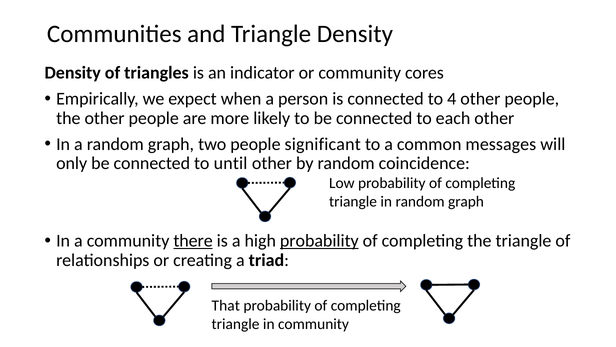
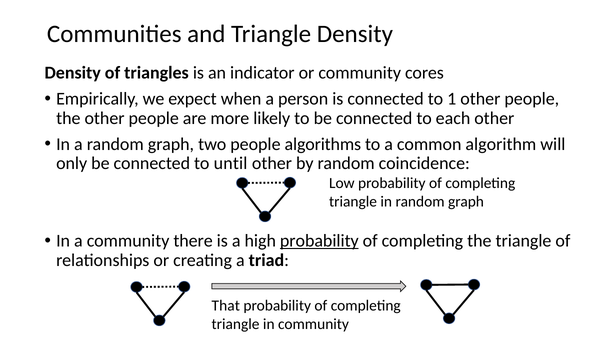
4: 4 -> 1
significant: significant -> algorithms
messages: messages -> algorithm
there underline: present -> none
